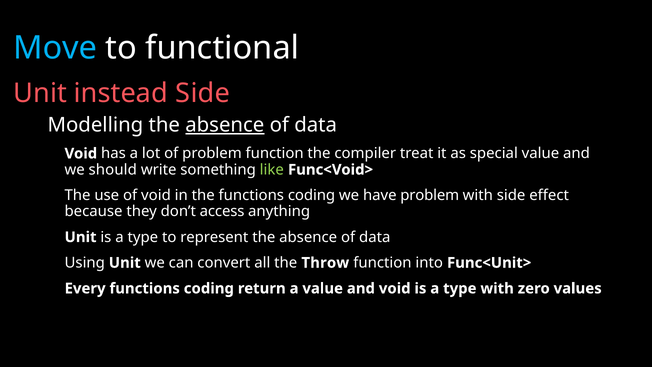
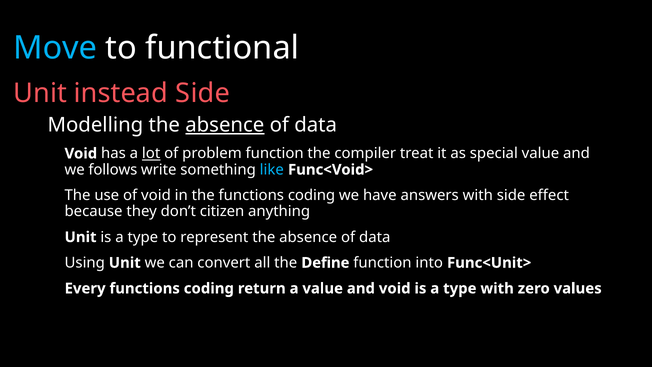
lot underline: none -> present
should: should -> follows
like colour: light green -> light blue
have problem: problem -> answers
access: access -> citizen
Throw: Throw -> Define
